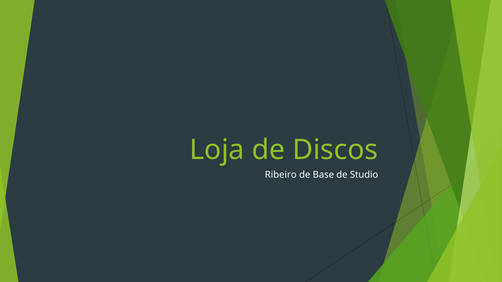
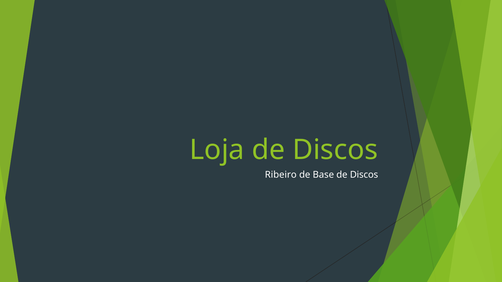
Base de Studio: Studio -> Discos
